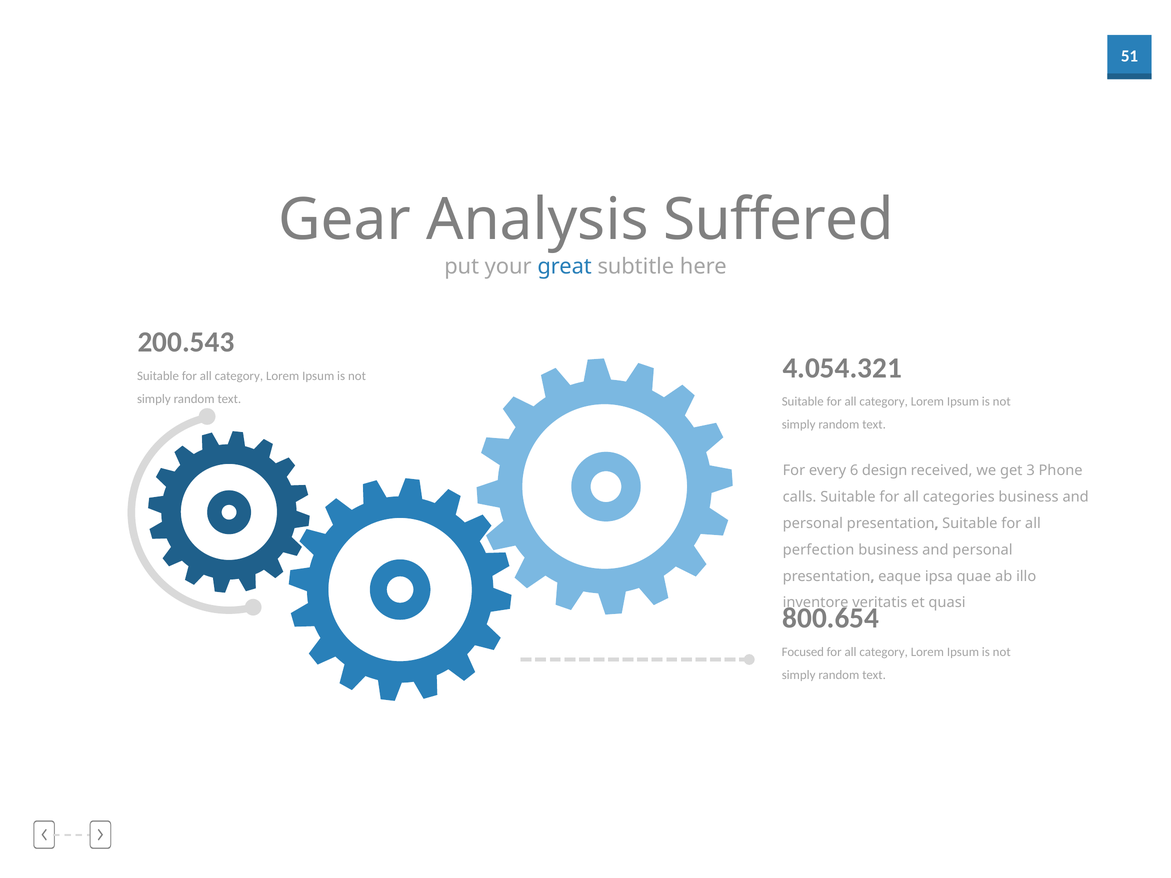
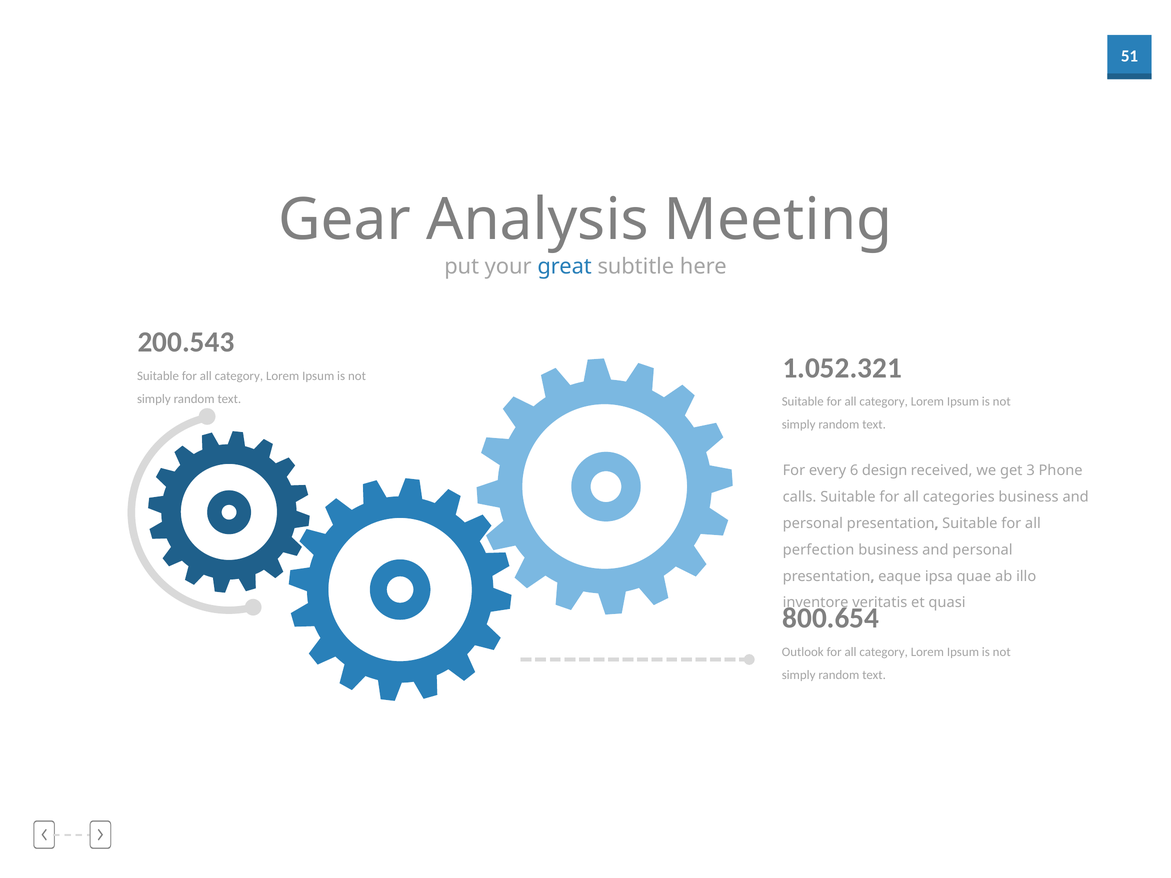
Suffered: Suffered -> Meeting
4.054.321: 4.054.321 -> 1.052.321
Focused: Focused -> Outlook
